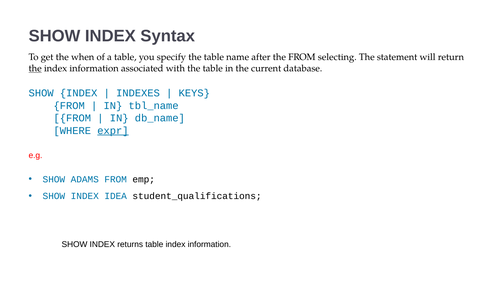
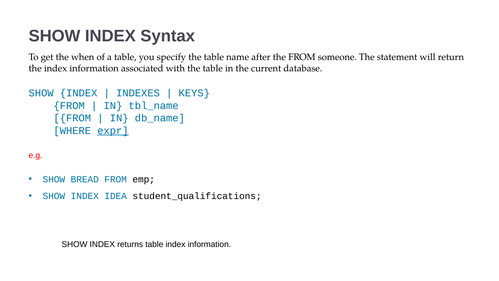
selecting: selecting -> someone
the at (35, 68) underline: present -> none
ADAMS: ADAMS -> BREAD
